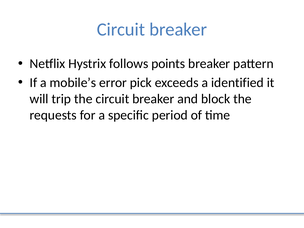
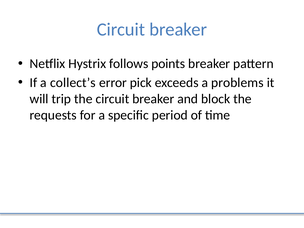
mobile’s: mobile’s -> collect’s
identified: identified -> problems
